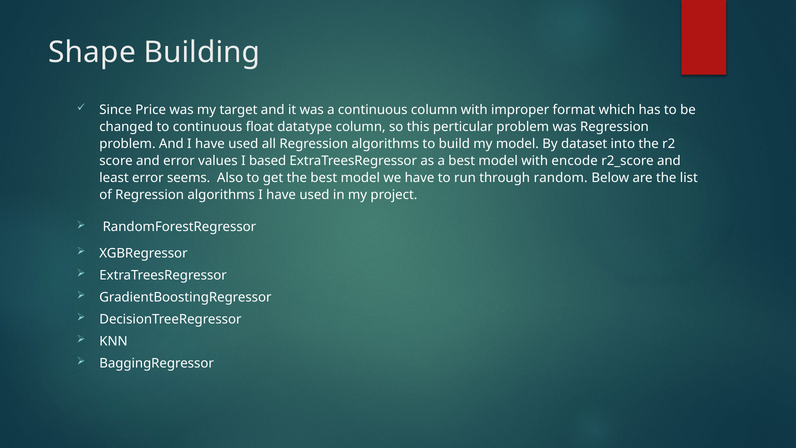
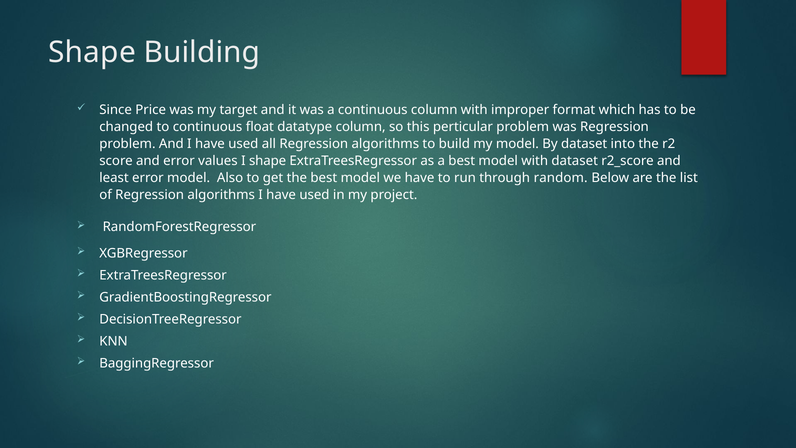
I based: based -> shape
with encode: encode -> dataset
error seems: seems -> model
